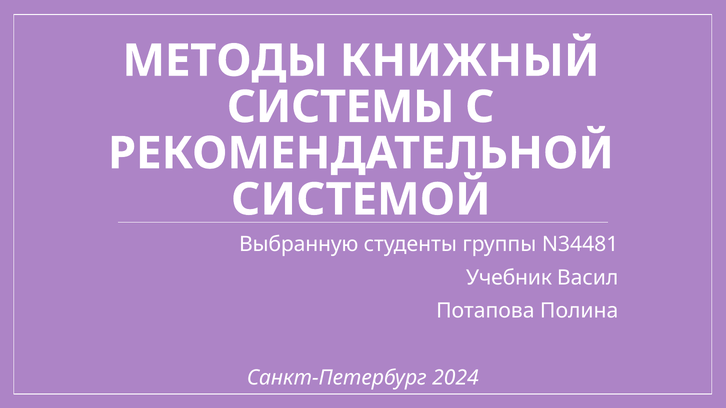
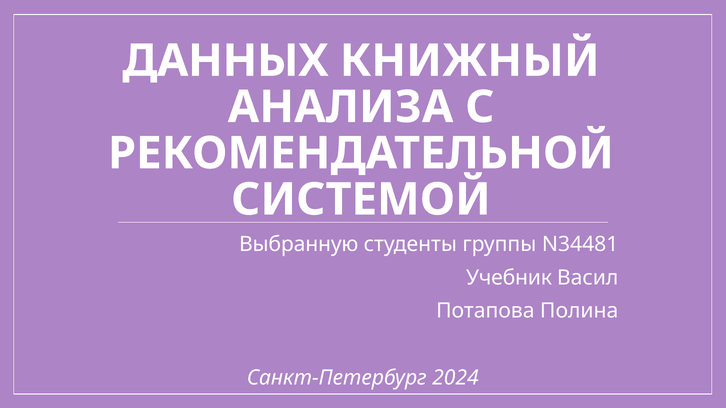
МЕТОДЫ: МЕТОДЫ -> ДАННЫХ
СИСТЕМЫ: СИСТЕМЫ -> АНАЛИЗА
